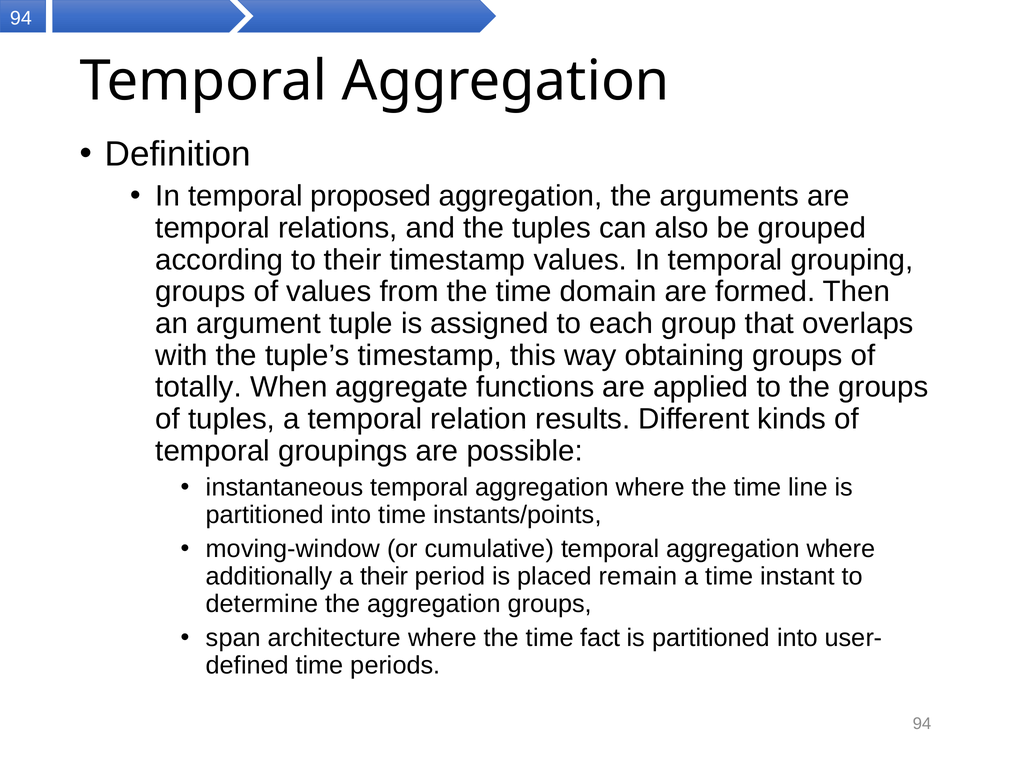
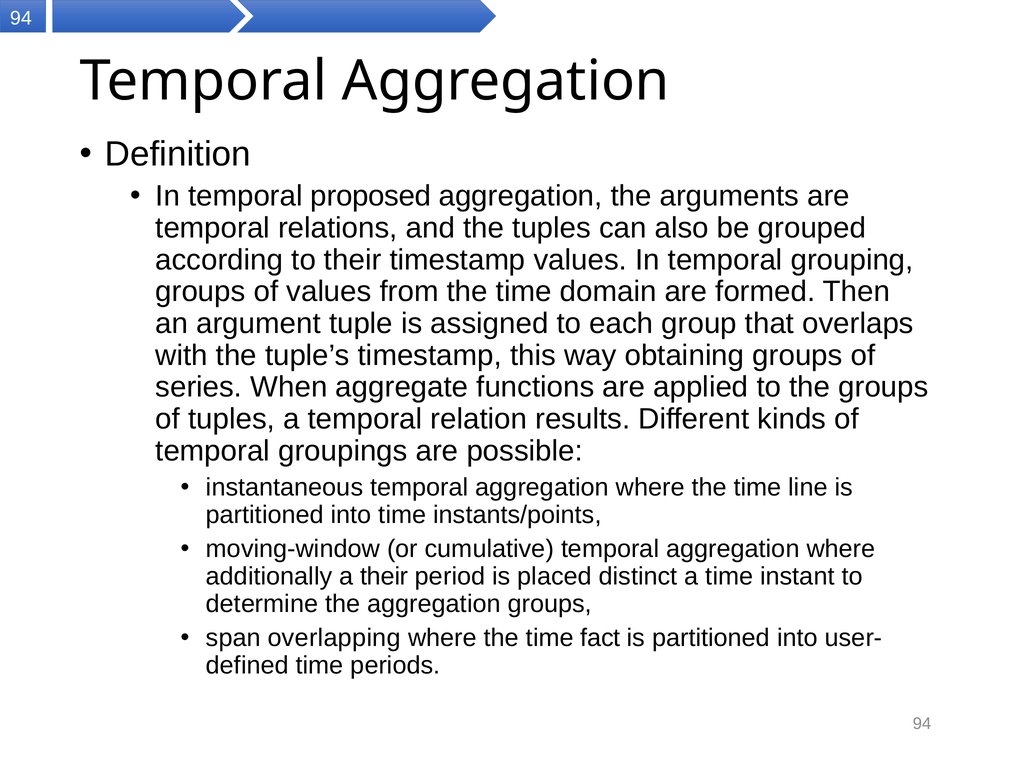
totally: totally -> series
remain: remain -> distinct
architecture: architecture -> overlapping
